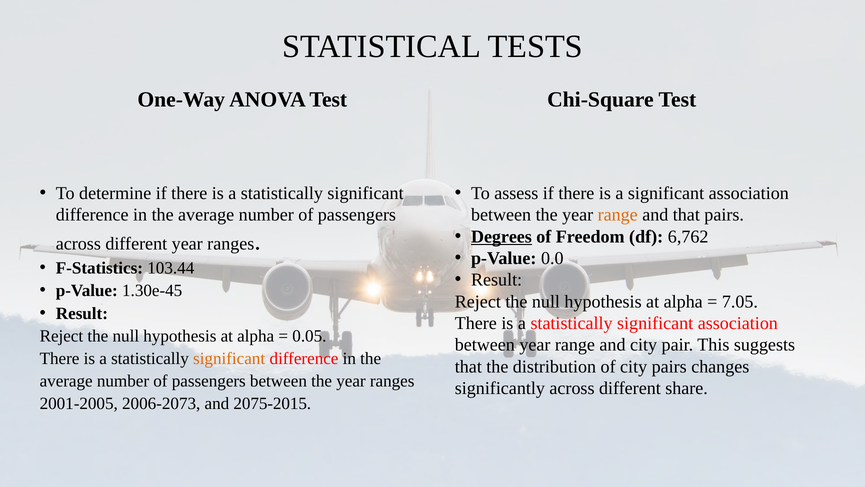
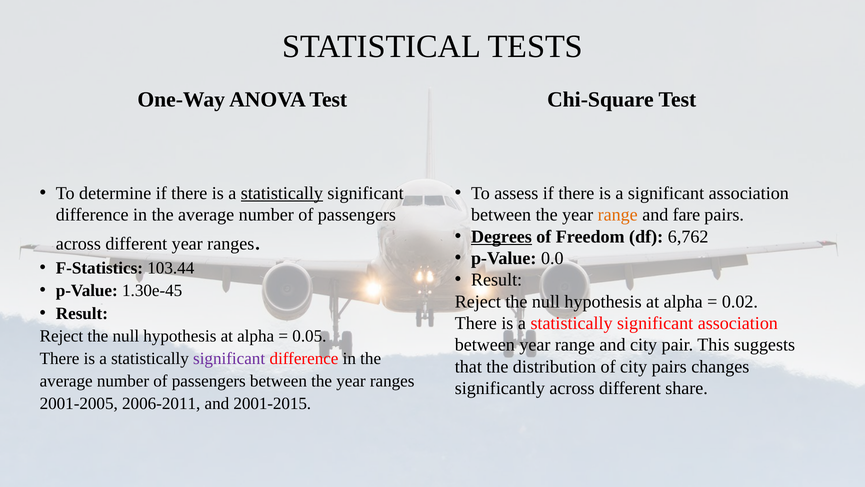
statistically at (282, 193) underline: none -> present
and that: that -> fare
7.05: 7.05 -> 0.02
significant at (229, 358) colour: orange -> purple
2006-2073: 2006-2073 -> 2006-2011
2075-2015: 2075-2015 -> 2001-2015
